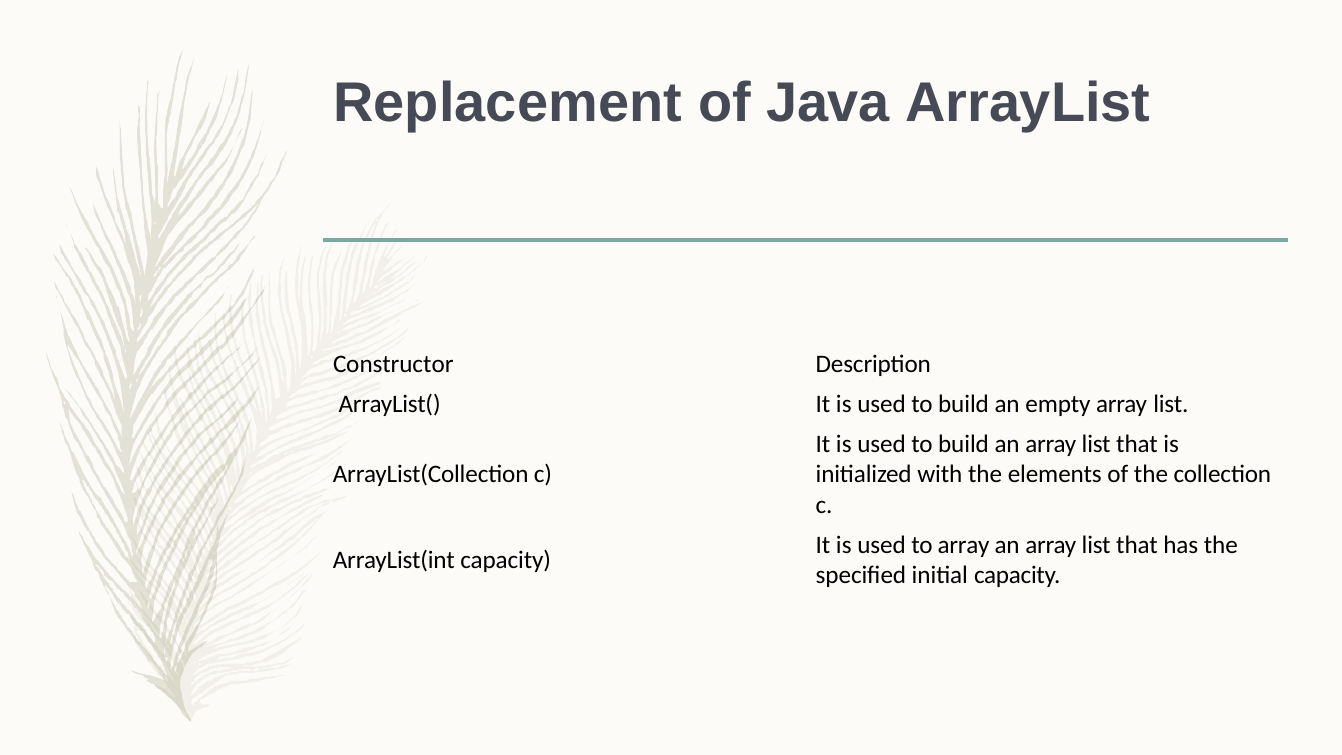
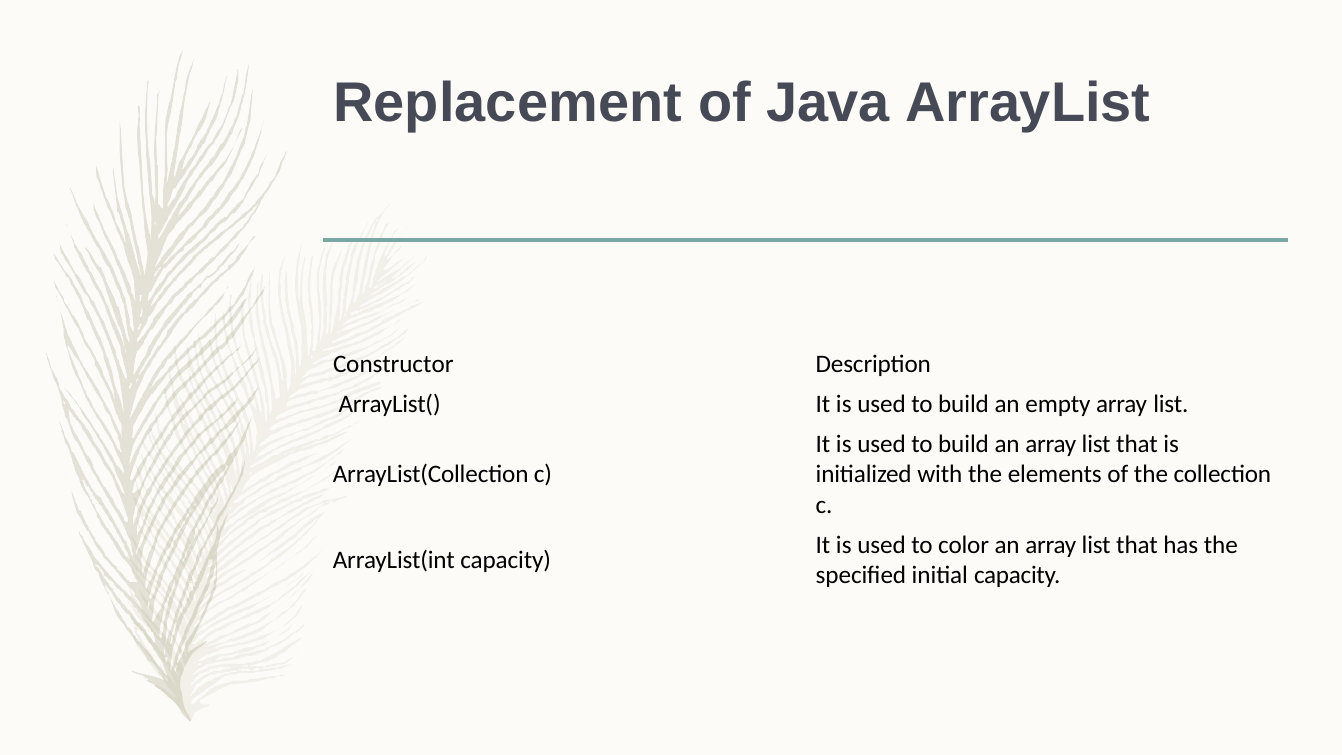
to array: array -> color
